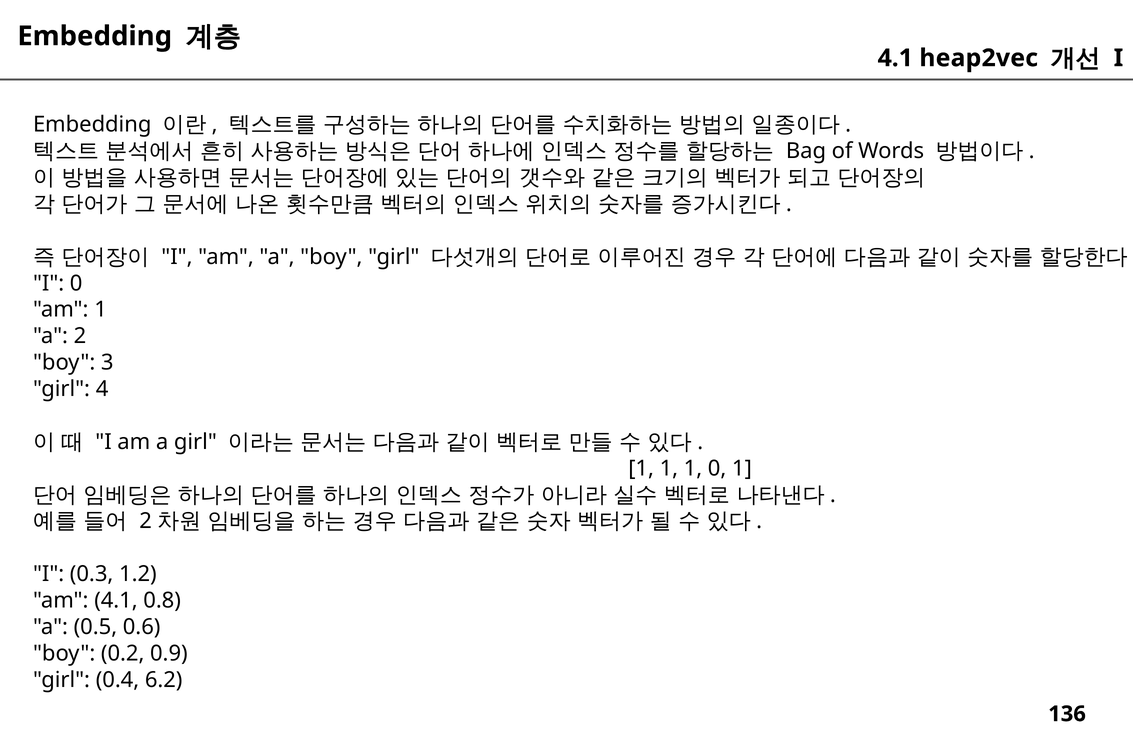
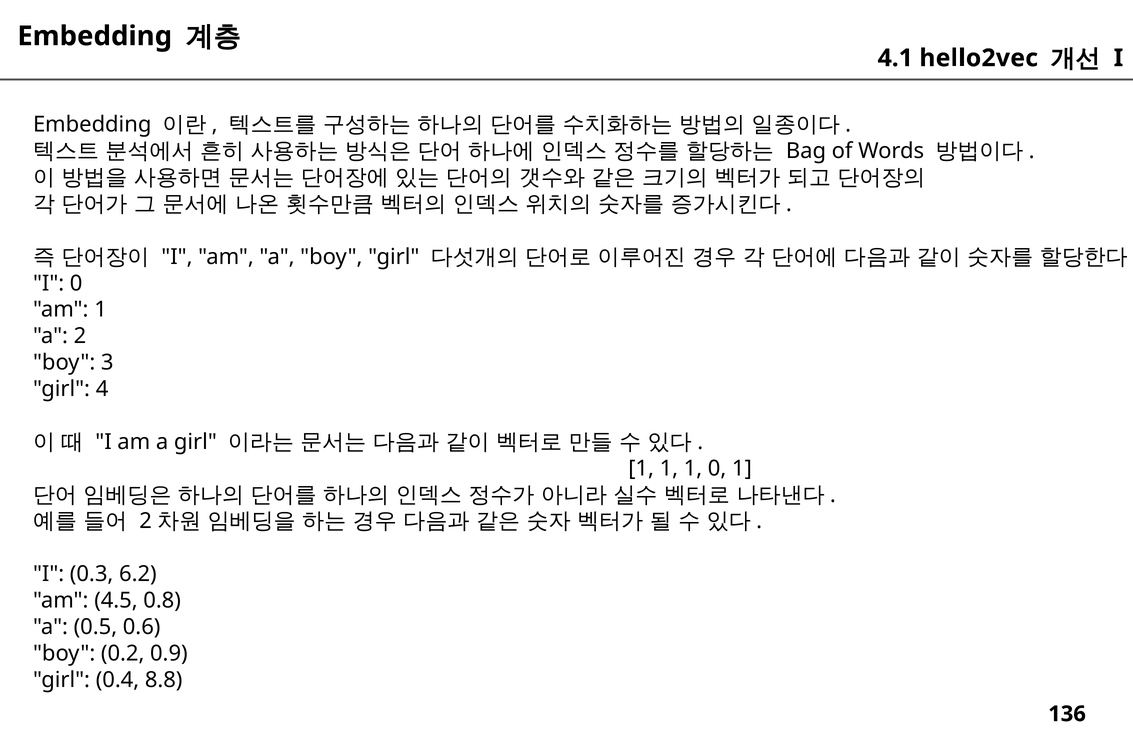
heap2vec: heap2vec -> hello2vec
1.2: 1.2 -> 6.2
am 4.1: 4.1 -> 4.5
6.2: 6.2 -> 8.8
